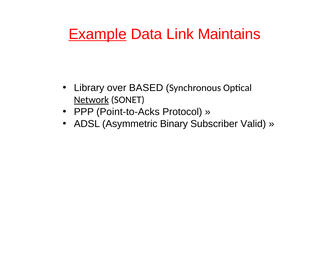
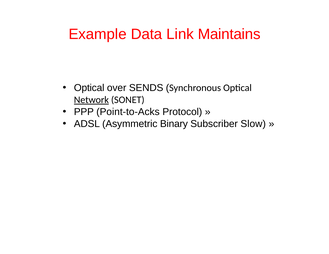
Example underline: present -> none
Library at (89, 88): Library -> Optical
BASED: BASED -> SENDS
Valid: Valid -> Slow
